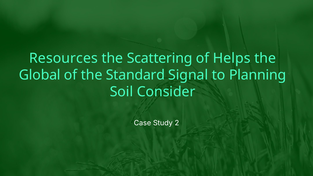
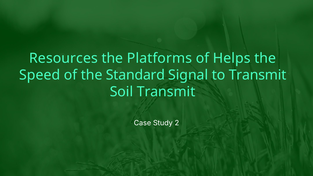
Scattering: Scattering -> Platforms
Global: Global -> Speed
to Planning: Planning -> Transmit
Soil Consider: Consider -> Transmit
